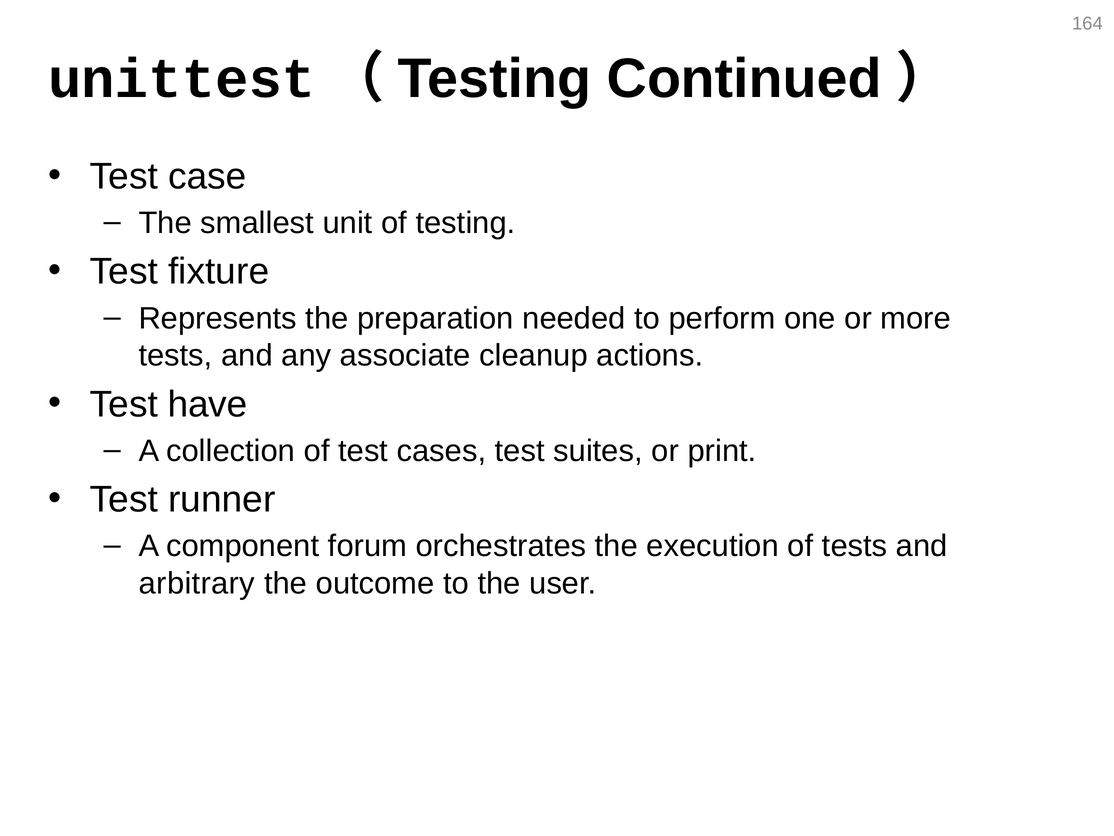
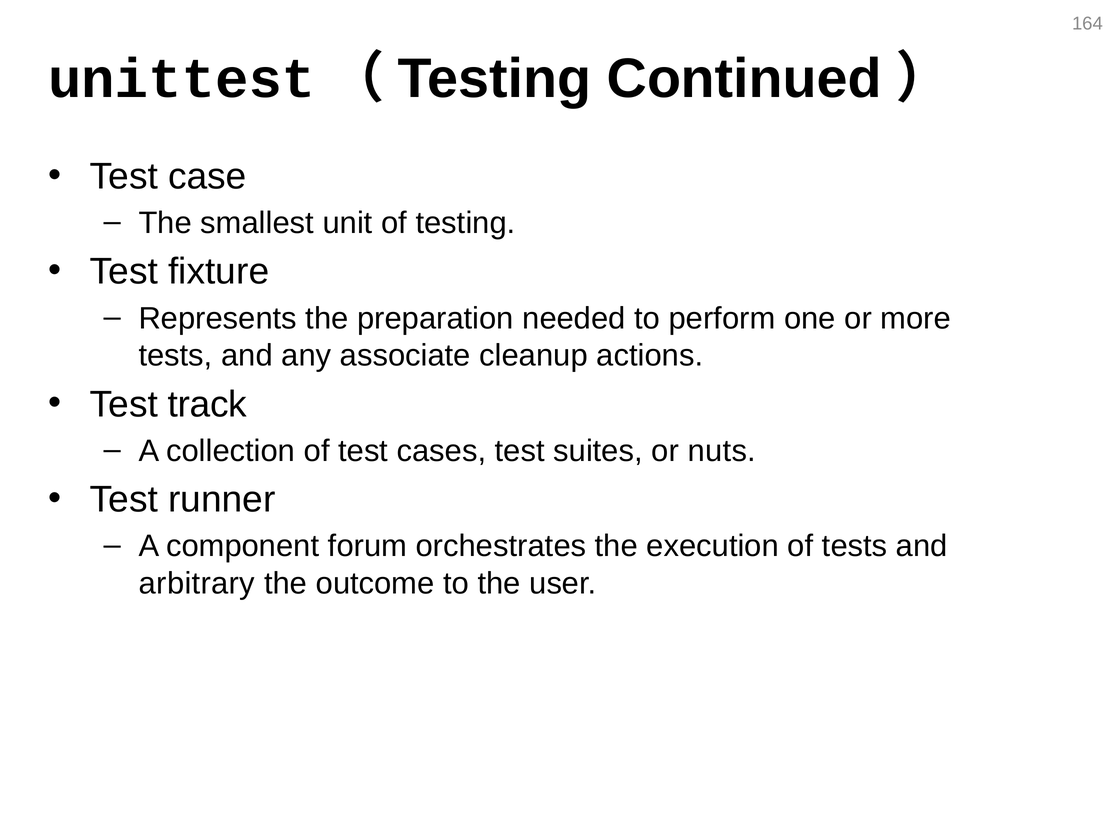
have: have -> track
print: print -> nuts
